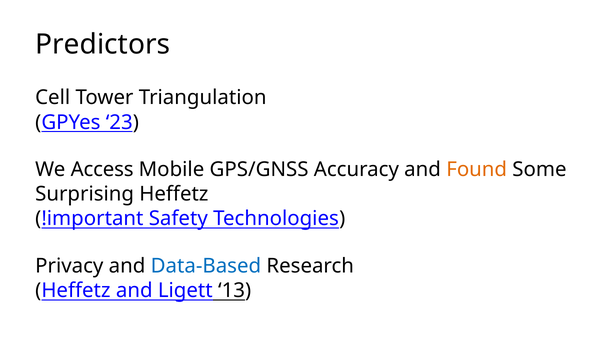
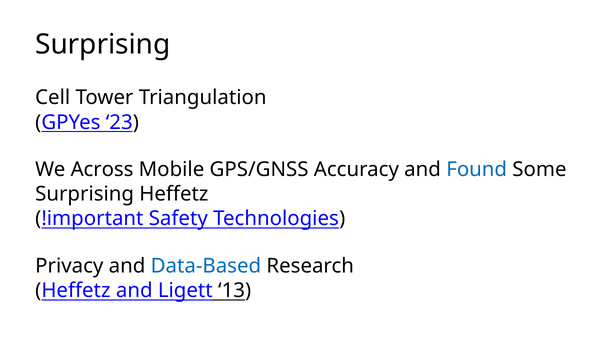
Predictors at (103, 45): Predictors -> Surprising
Access: Access -> Across
Found colour: orange -> blue
